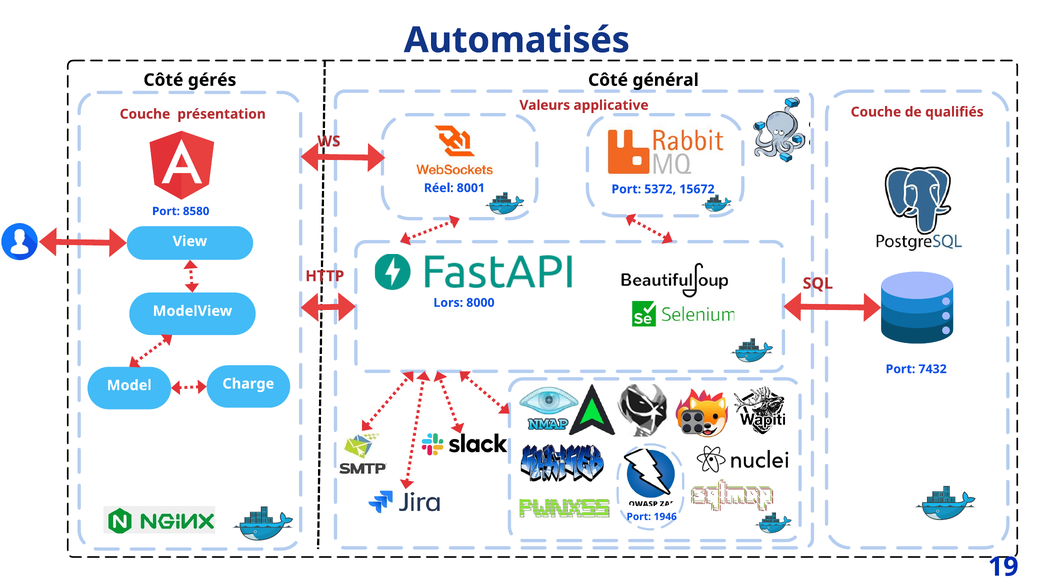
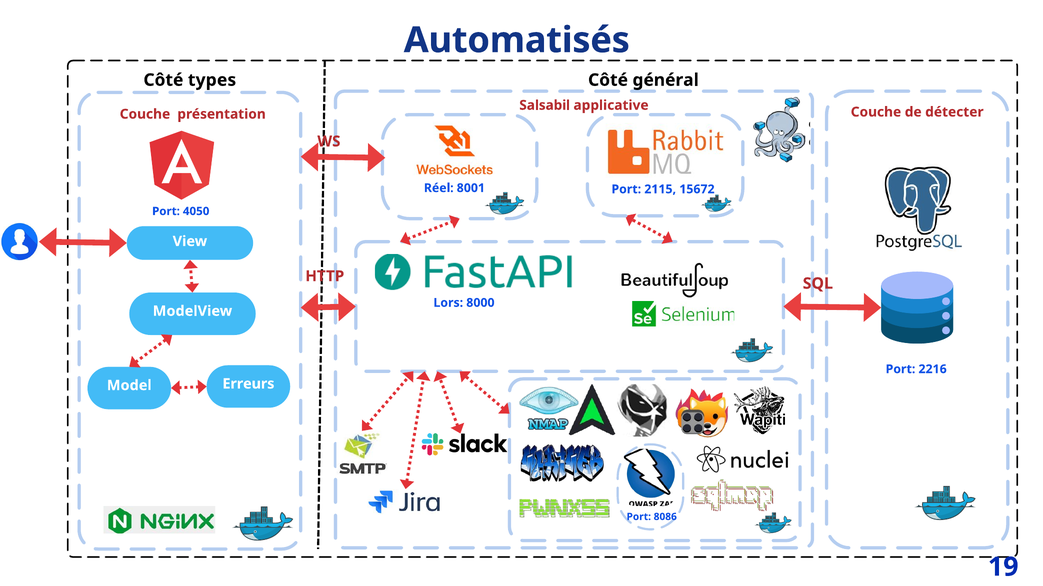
gérés: gérés -> types
Valeurs: Valeurs -> Salsabil
qualifiés: qualifiés -> détecter
5372: 5372 -> 2115
8580: 8580 -> 4050
7432: 7432 -> 2216
Charge: Charge -> Erreurs
1946: 1946 -> 8086
